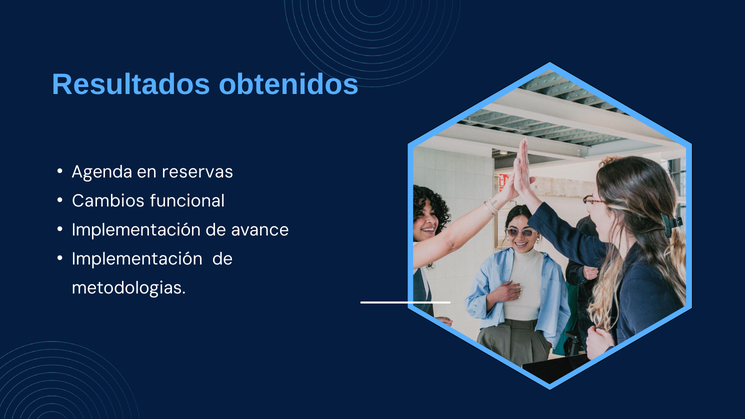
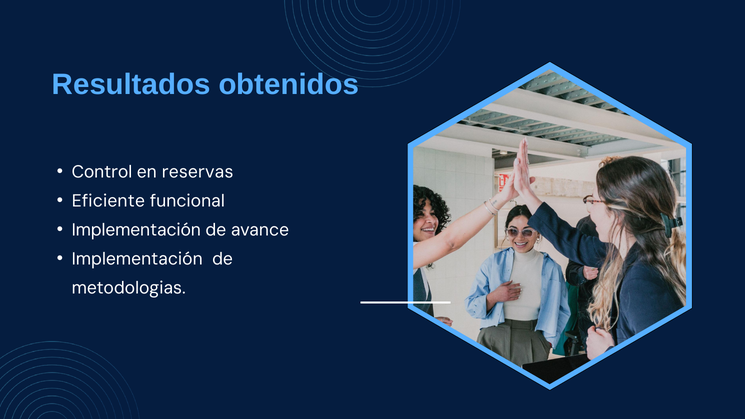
Agenda: Agenda -> Control
Cambios: Cambios -> Eficiente
